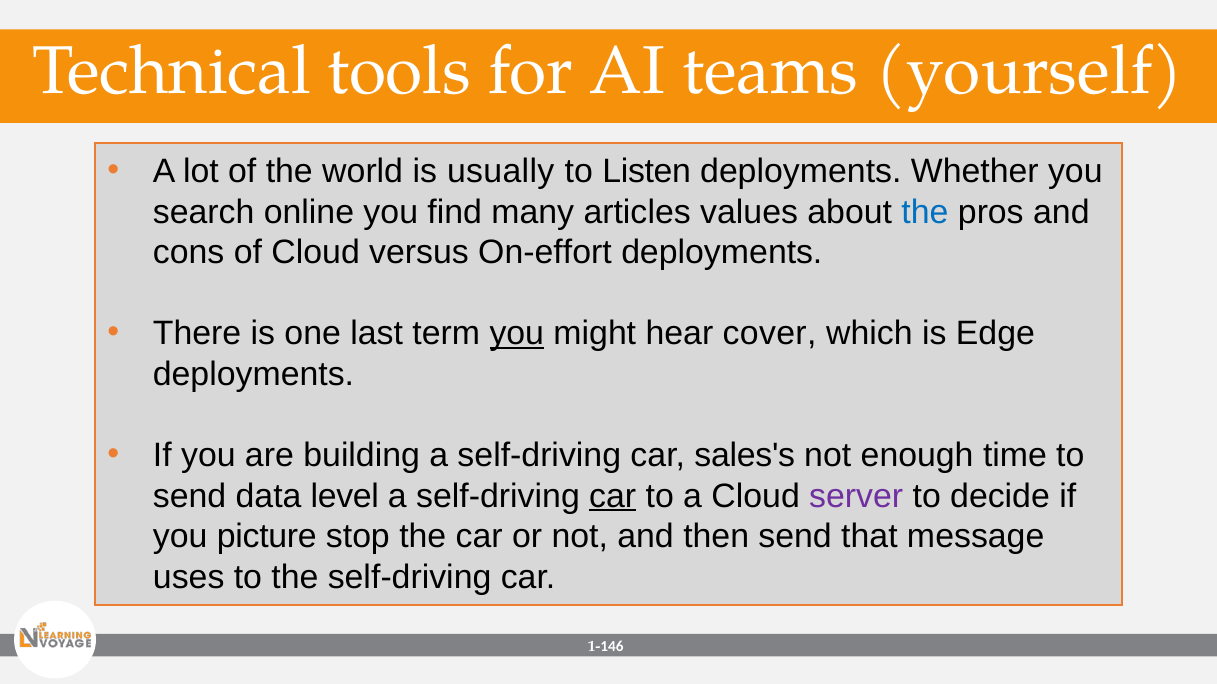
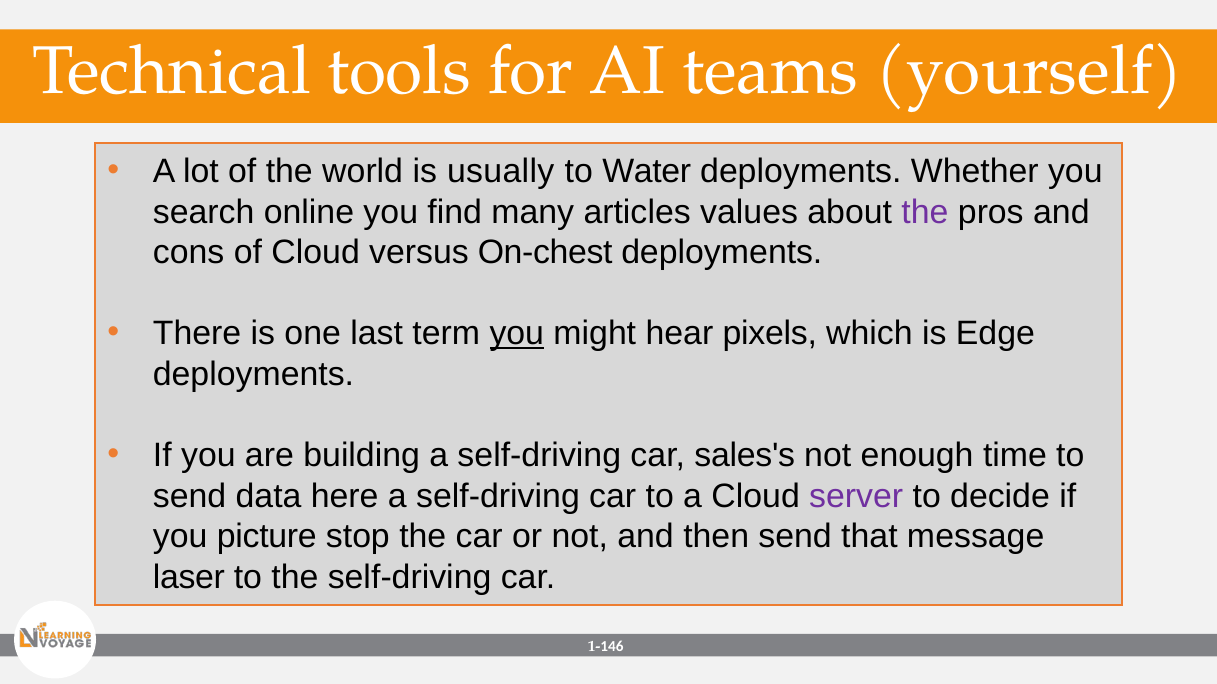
Listen: Listen -> Water
the at (925, 212) colour: blue -> purple
On-effort: On-effort -> On-chest
cover: cover -> pixels
level: level -> here
car at (613, 496) underline: present -> none
uses: uses -> laser
